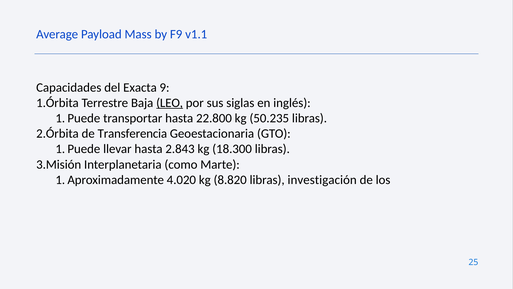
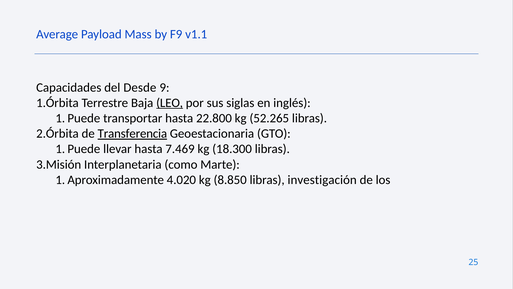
Exacta: Exacta -> Desde
50.235: 50.235 -> 52.265
Transferencia underline: none -> present
2.843: 2.843 -> 7.469
8.820: 8.820 -> 8.850
